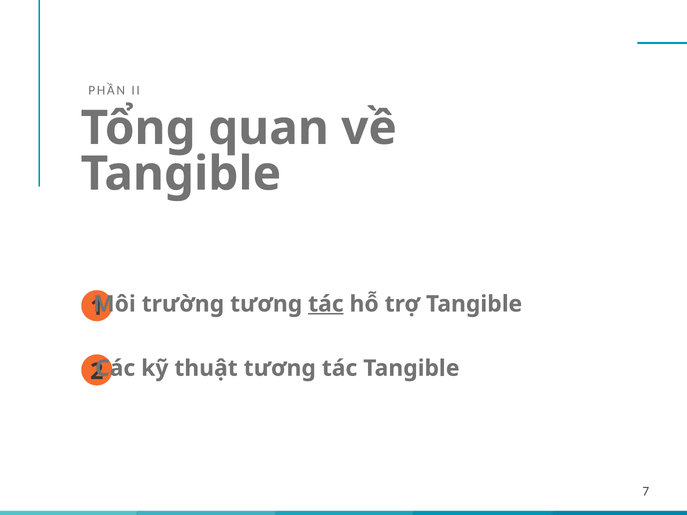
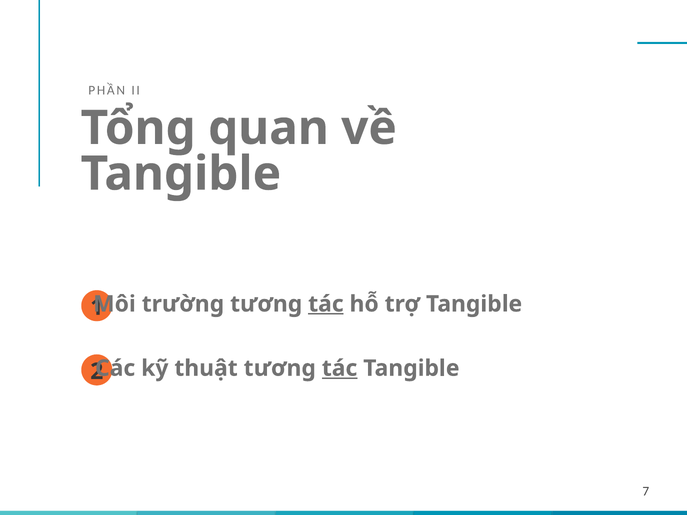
tác at (340, 368) underline: none -> present
